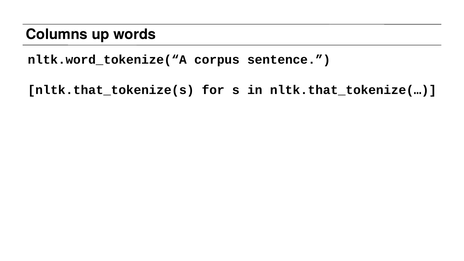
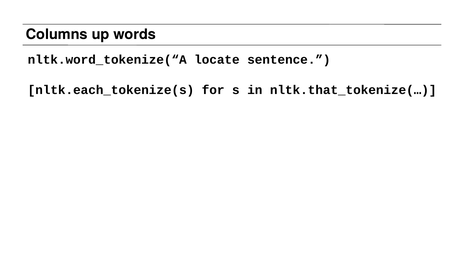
corpus: corpus -> locate
nltk.that_tokenize(s: nltk.that_tokenize(s -> nltk.each_tokenize(s
